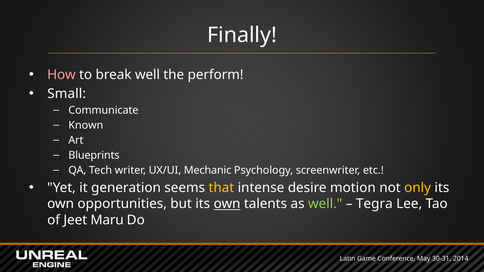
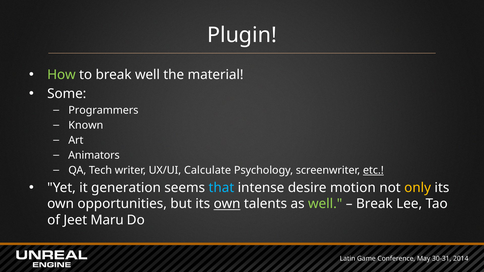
Finally: Finally -> Plugin
How colour: pink -> light green
perform: perform -> material
Small: Small -> Some
Communicate: Communicate -> Programmers
Blueprints: Blueprints -> Animators
Mechanic: Mechanic -> Calculate
etc underline: none -> present
that colour: yellow -> light blue
Tegra at (374, 204): Tegra -> Break
